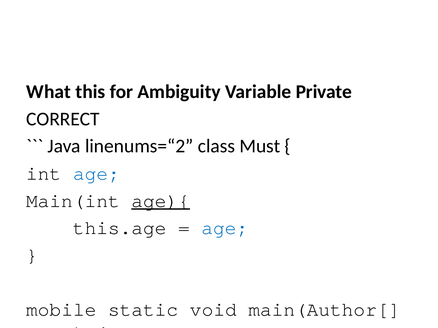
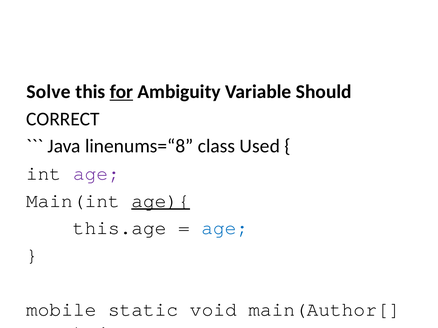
What: What -> Solve
for underline: none -> present
Private: Private -> Should
linenums=“2: linenums=“2 -> linenums=“8
Must: Must -> Used
age at (96, 174) colour: blue -> purple
